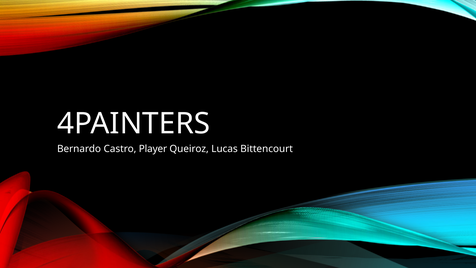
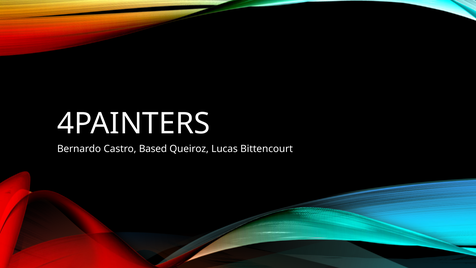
Player: Player -> Based
